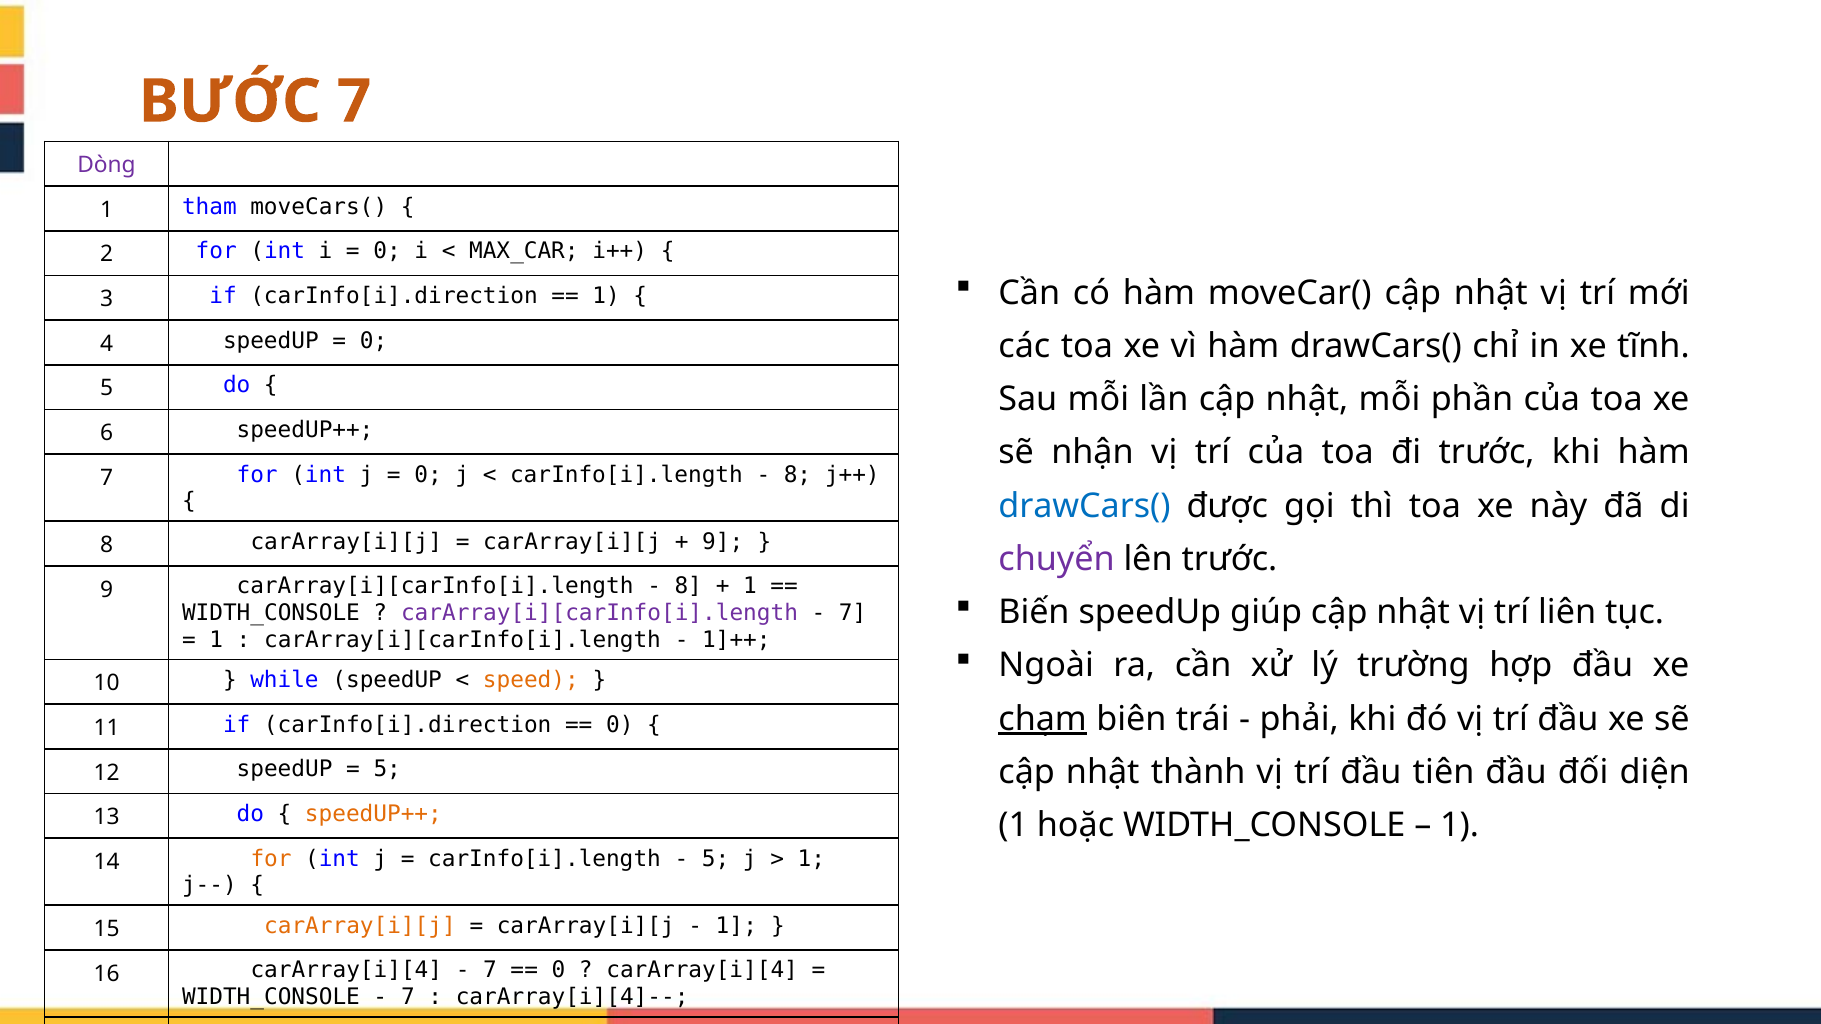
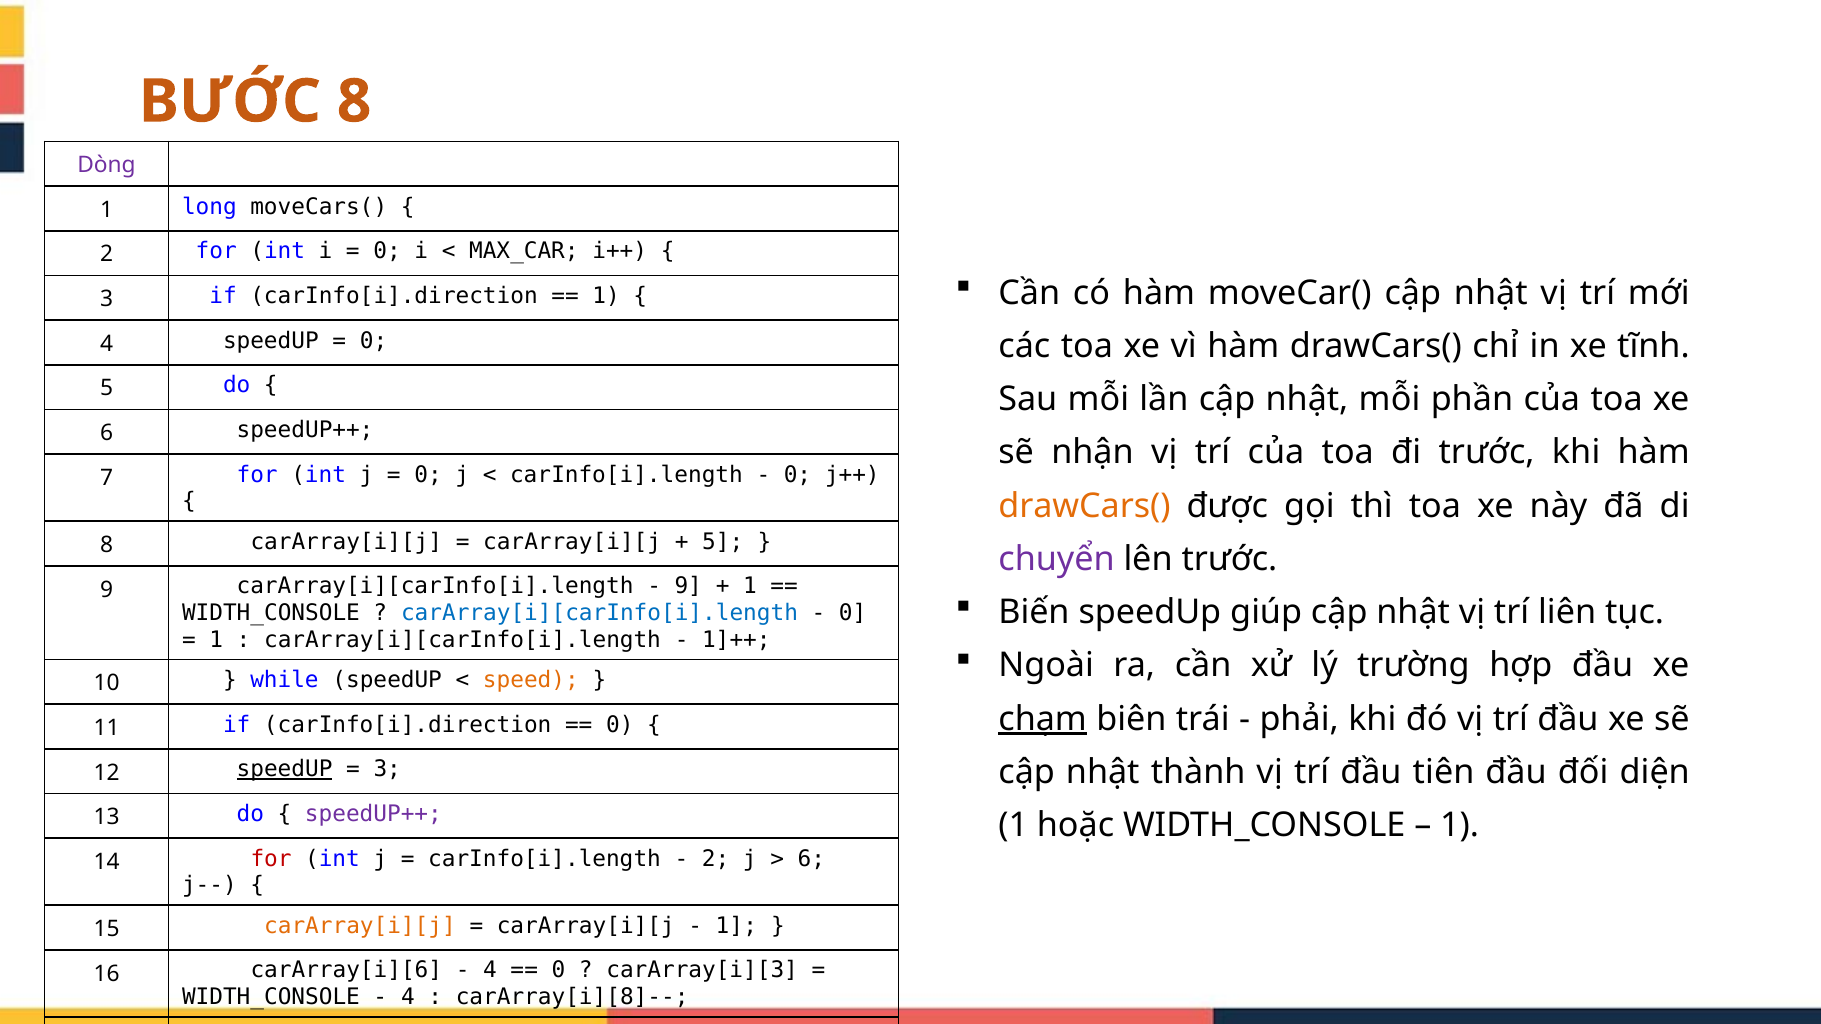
BƯỚC 7: 7 -> 8
tham: tham -> long
8 at (797, 475): 8 -> 0
drawCars( at (1084, 506) colour: blue -> orange
9 at (723, 542): 9 -> 5
8 at (688, 587): 8 -> 9
carArray[i][carInfo[i].length at (600, 613) colour: purple -> blue
7 at (853, 613): 7 -> 0
speedUP at (285, 770) underline: none -> present
5 at (387, 770): 5 -> 3
speedUP++ at (373, 814) colour: orange -> purple
for at (271, 859) colour: orange -> red
5 at (716, 859): 5 -> 2
1 at (811, 859): 1 -> 6
16 carArray[i][4: carArray[i][4 -> carArray[i][6
7 at (490, 971): 7 -> 4
carArray[i][4 at (702, 971): carArray[i][4 -> carArray[i][3
7 at (408, 997): 7 -> 4
carArray[i][4]--: carArray[i][4]-- -> carArray[i][8]--
